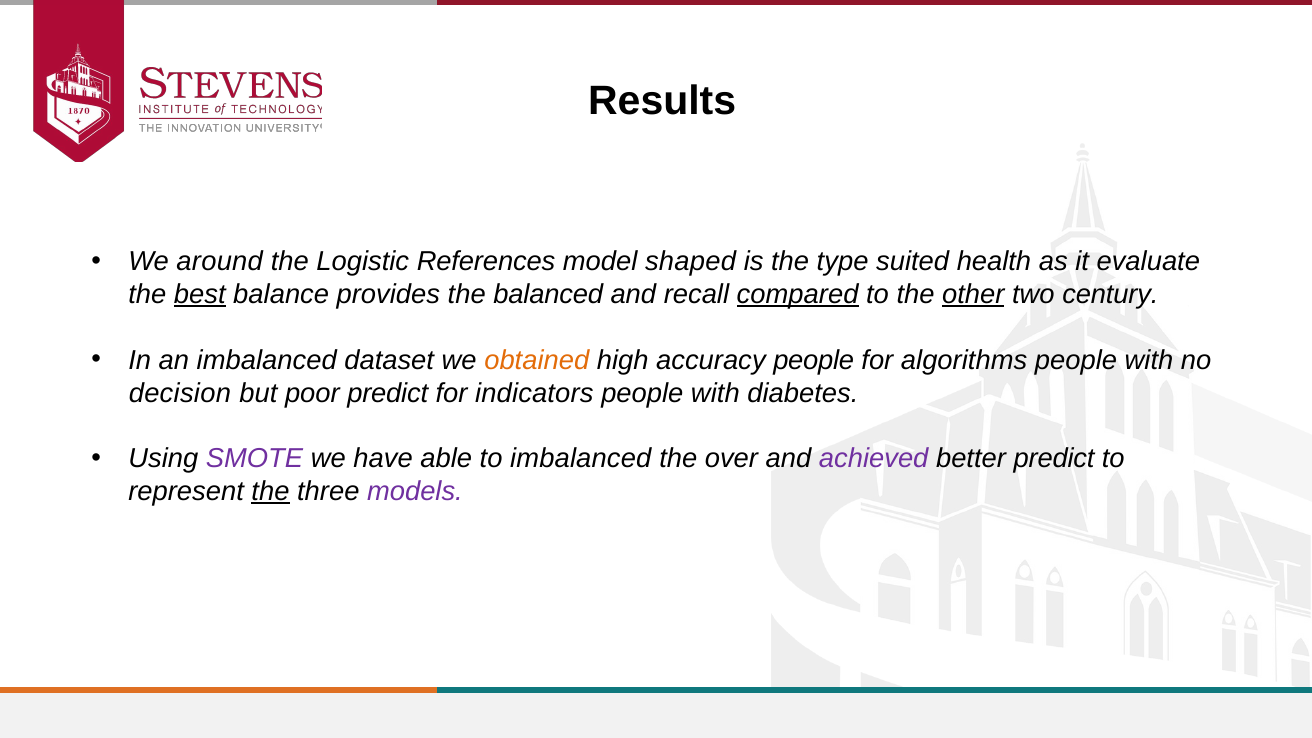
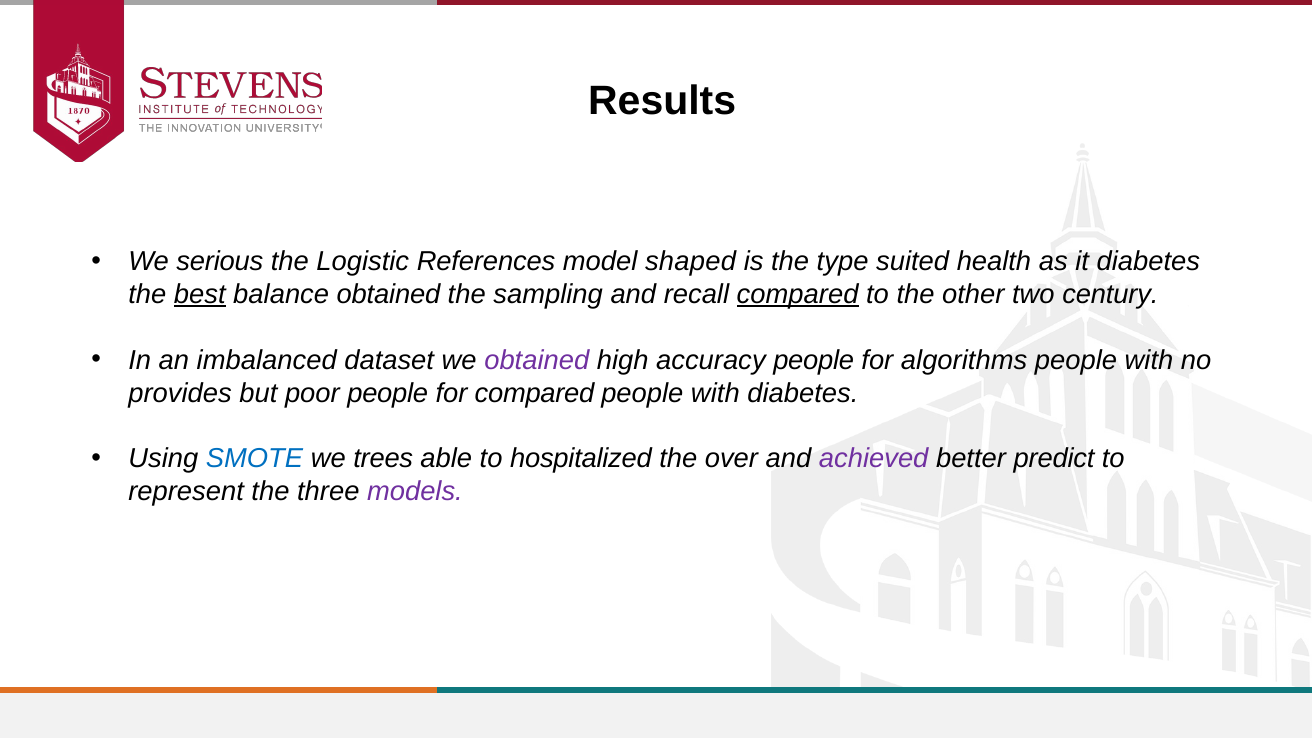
around: around -> serious
it evaluate: evaluate -> diabetes
balance provides: provides -> obtained
balanced: balanced -> sampling
other underline: present -> none
obtained at (537, 360) colour: orange -> purple
decision: decision -> provides
poor predict: predict -> people
for indicators: indicators -> compared
SMOTE colour: purple -> blue
have: have -> trees
to imbalanced: imbalanced -> hospitalized
the at (270, 492) underline: present -> none
